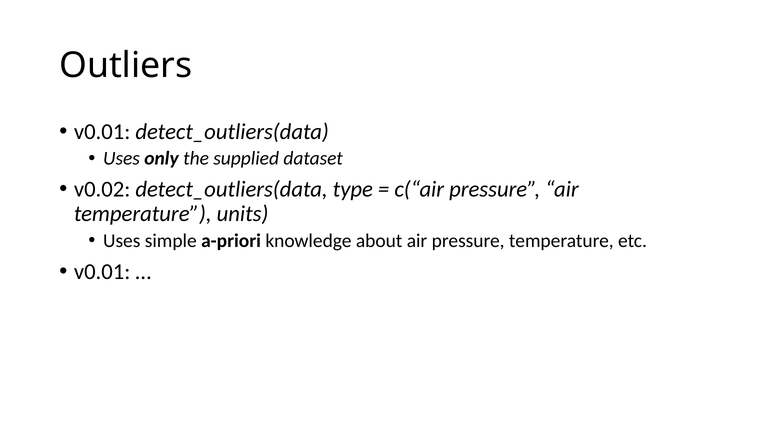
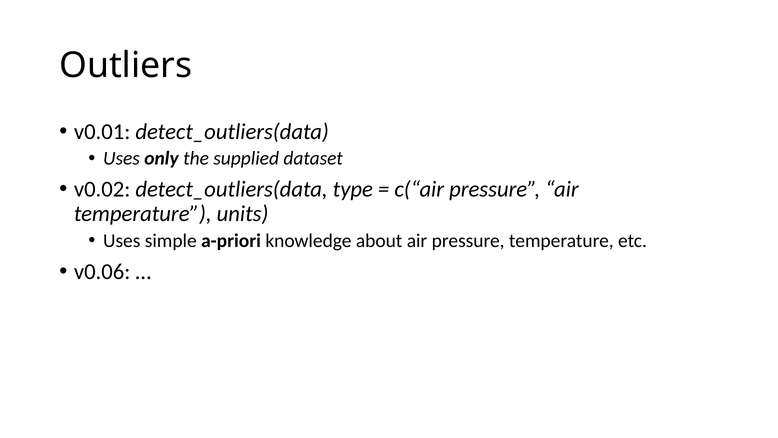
v0.01 at (102, 271): v0.01 -> v0.06
